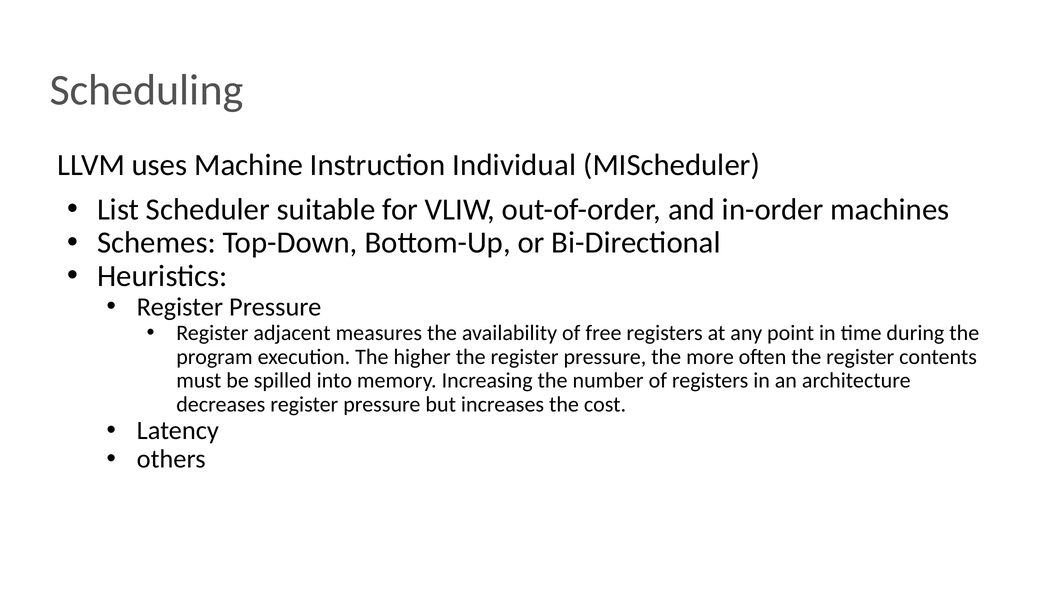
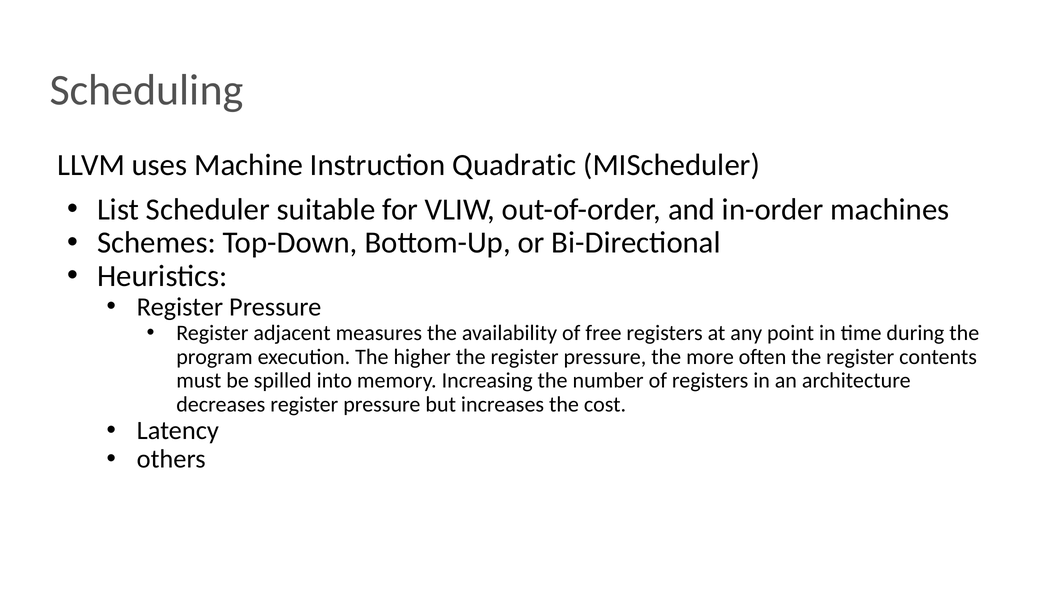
Individual: Individual -> Quadratic
